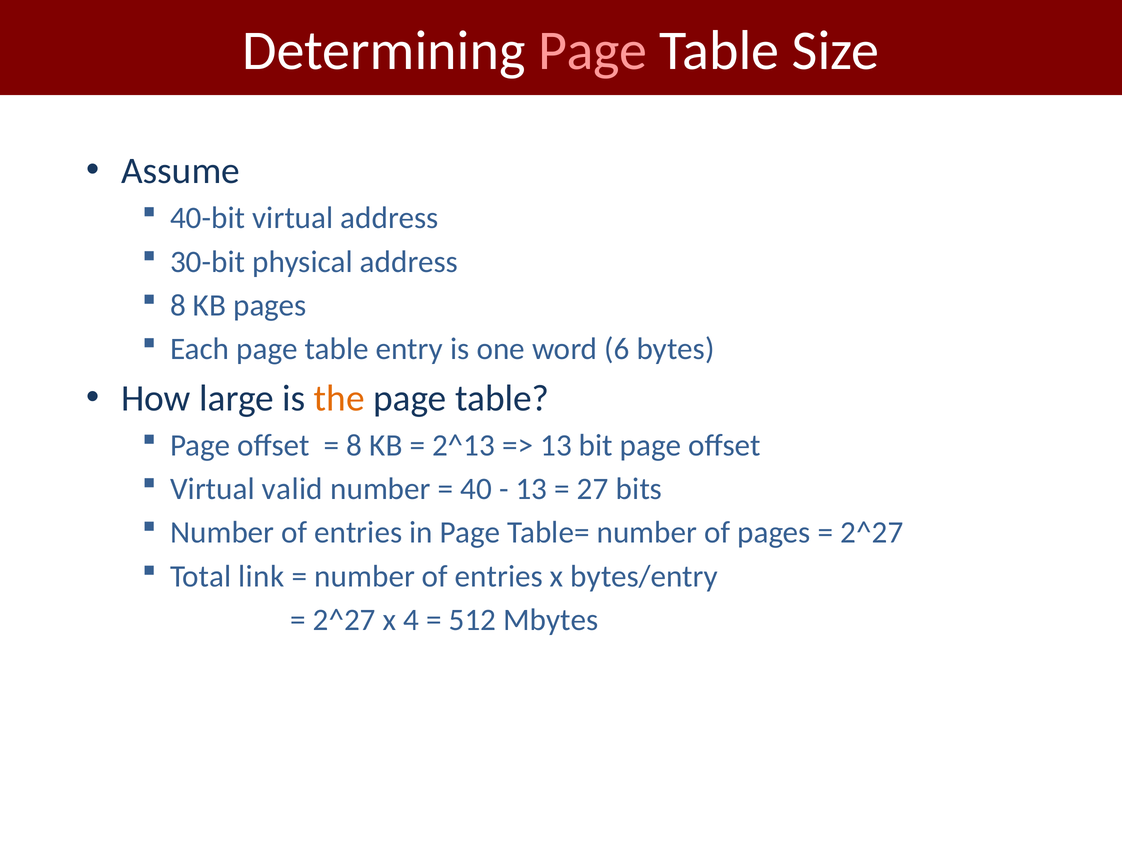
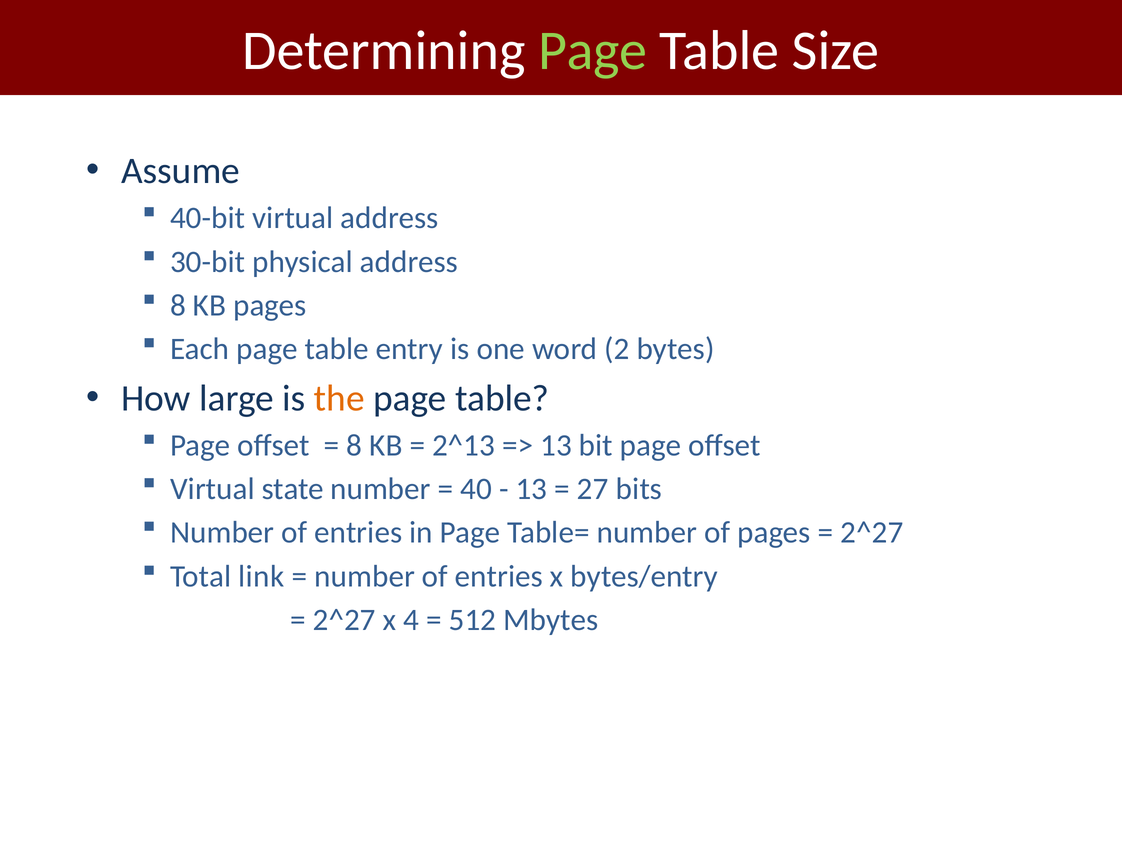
Page at (593, 51) colour: pink -> light green
6: 6 -> 2
valid: valid -> state
